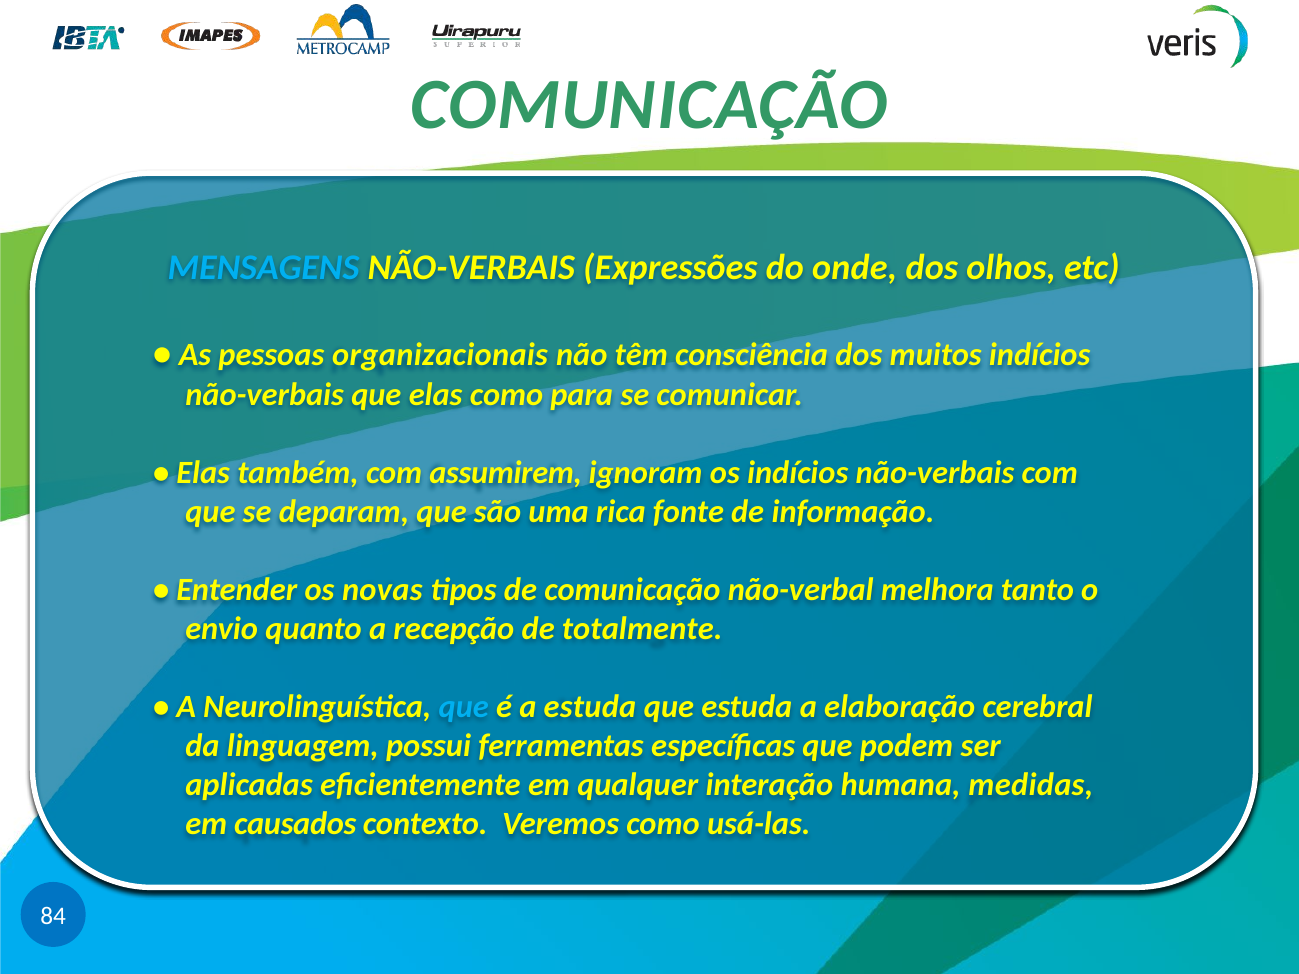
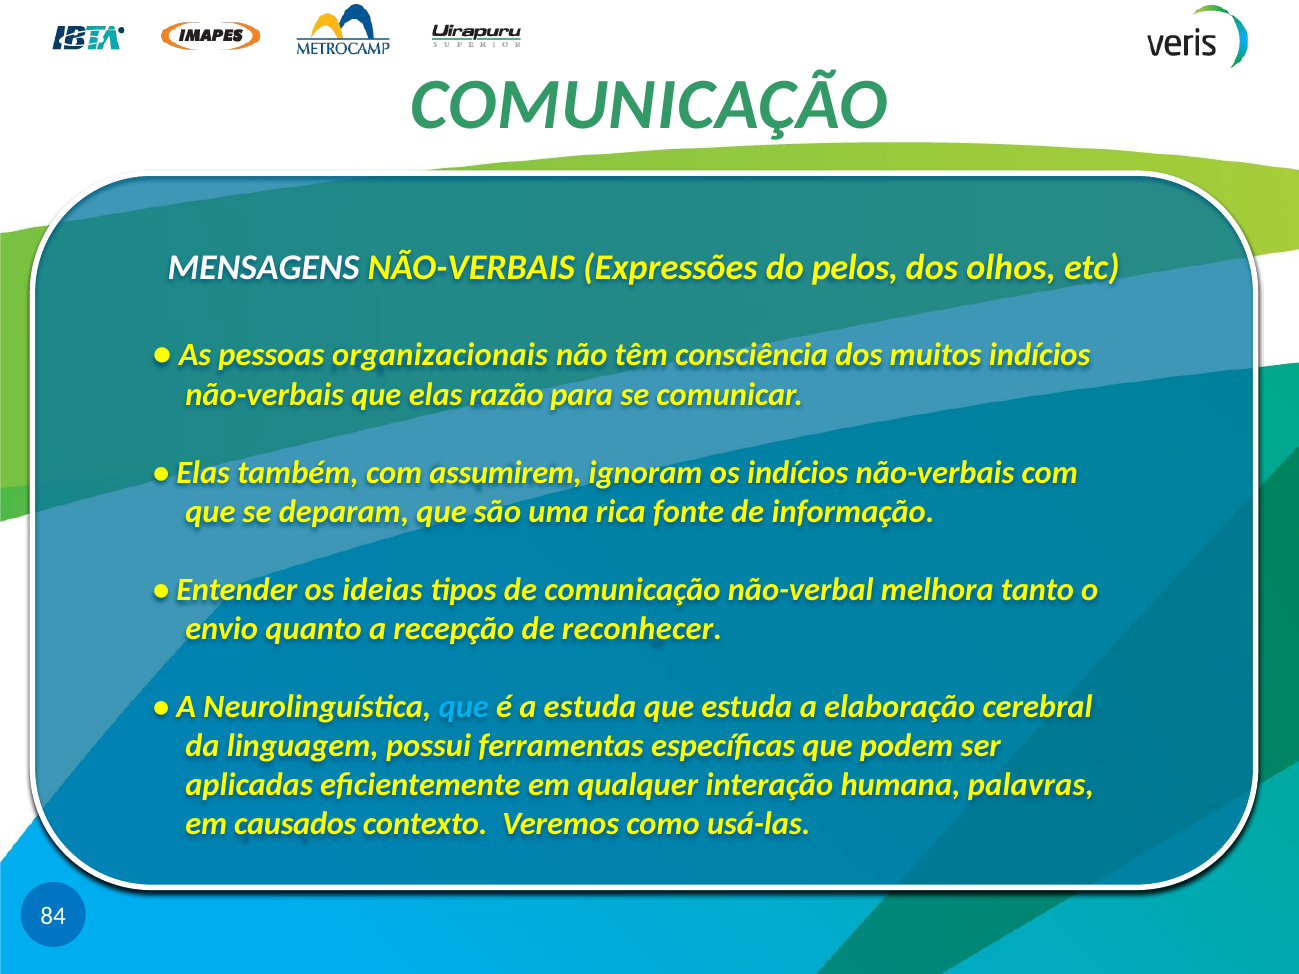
MENSAGENS colour: light blue -> white
onde: onde -> pelos
elas como: como -> razão
novas: novas -> ideias
totalmente: totalmente -> reconhecer
medidas: medidas -> palavras
